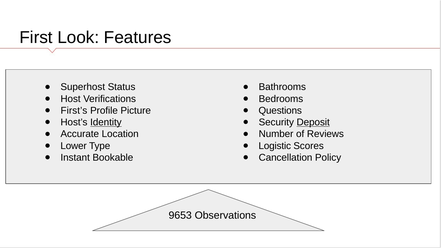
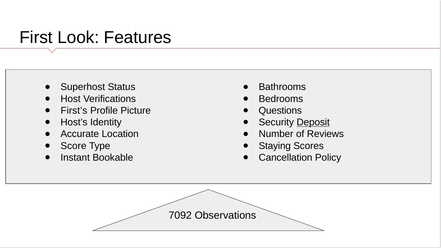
Identity underline: present -> none
Lower: Lower -> Score
Logistic: Logistic -> Staying
9653: 9653 -> 7092
